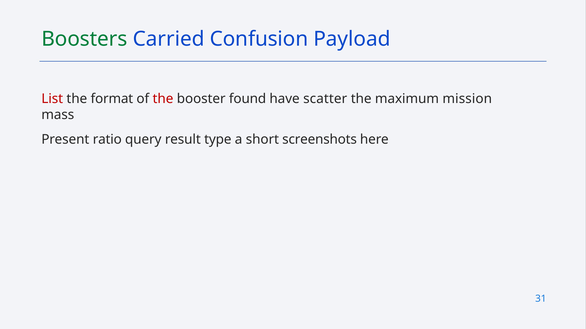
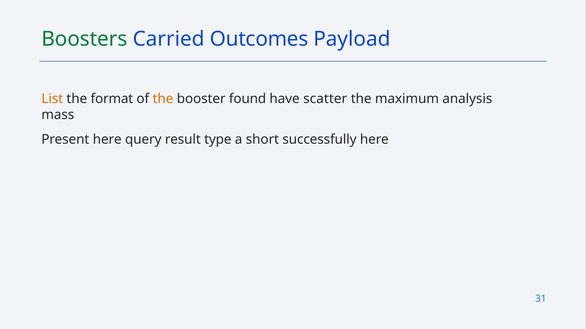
Confusion: Confusion -> Outcomes
List colour: red -> orange
the at (163, 99) colour: red -> orange
mission: mission -> analysis
Present ratio: ratio -> here
screenshots: screenshots -> successfully
